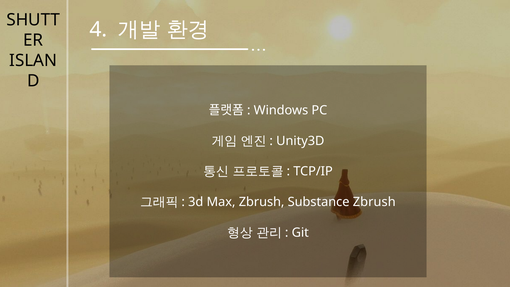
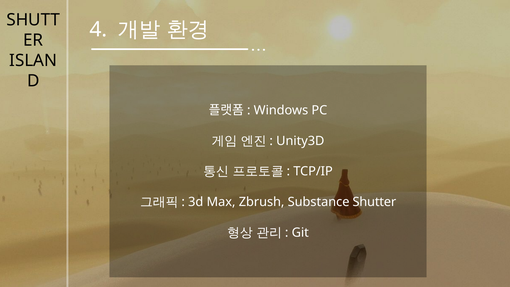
Substance Zbrush: Zbrush -> Shutter
